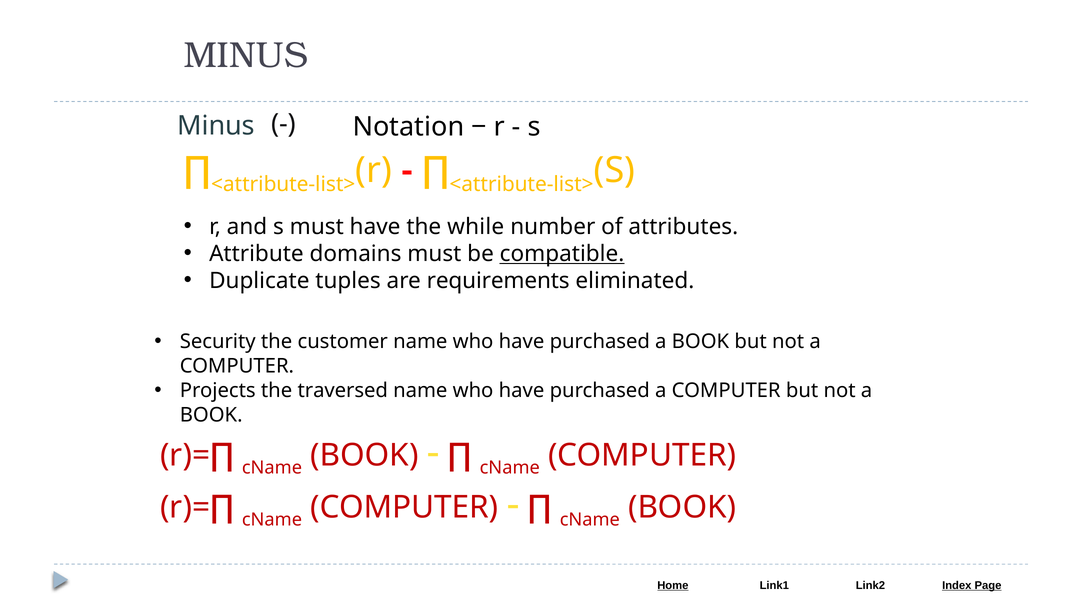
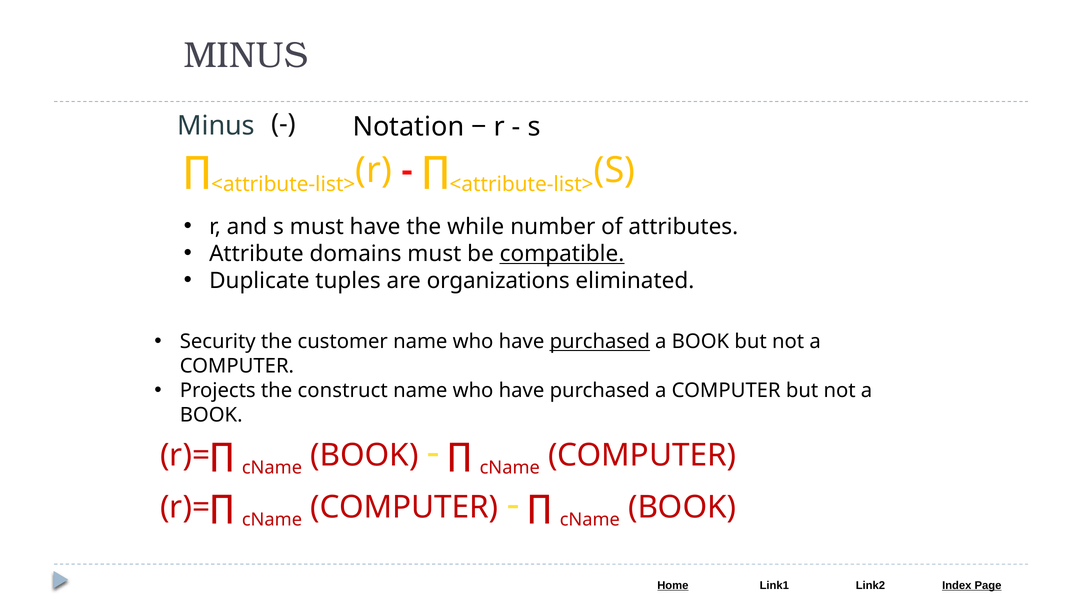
requirements: requirements -> organizations
purchased at (600, 342) underline: none -> present
traversed: traversed -> construct
